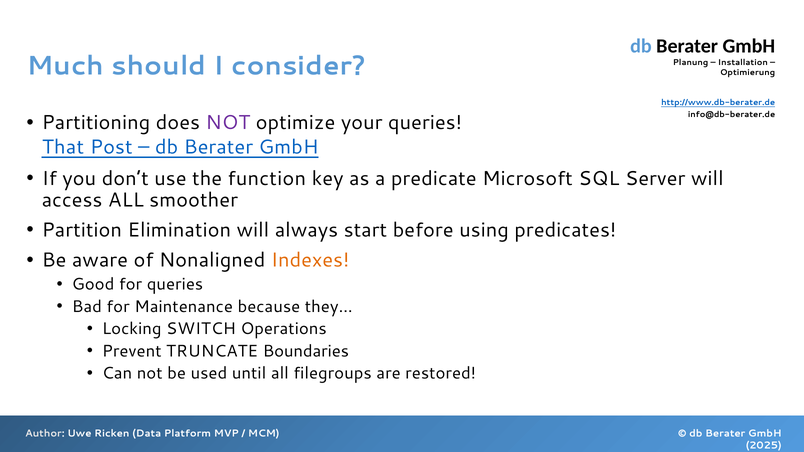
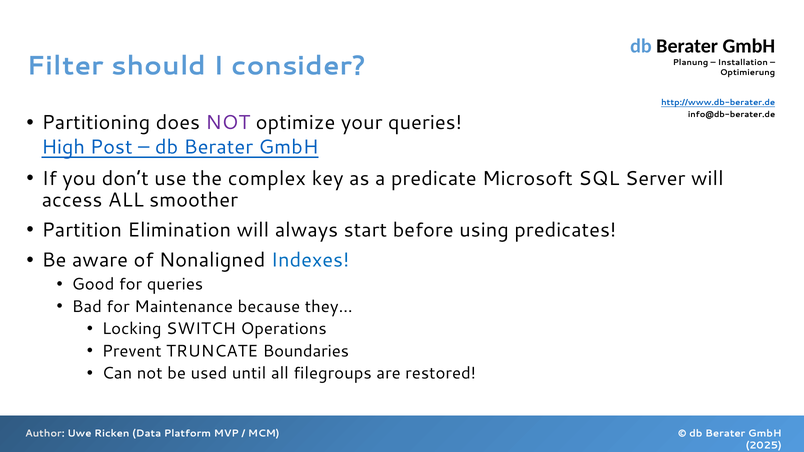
Much: Much -> Filter
That: That -> High
function: function -> complex
Indexes colour: orange -> blue
